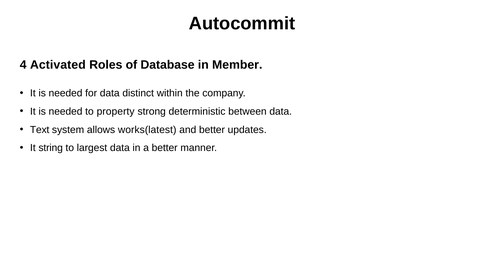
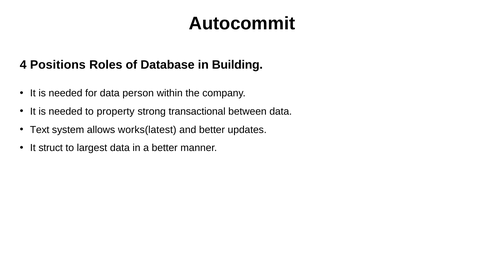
Activated: Activated -> Positions
Member: Member -> Building
distinct: distinct -> person
deterministic: deterministic -> transactional
string: string -> struct
